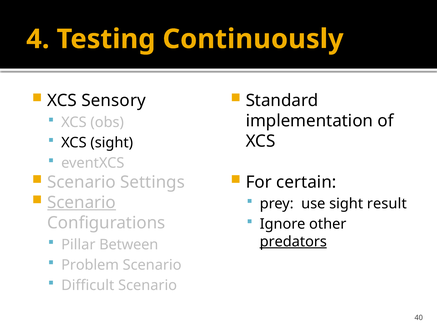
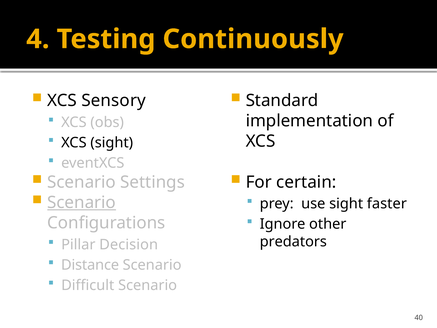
result: result -> faster
predators underline: present -> none
Between: Between -> Decision
Problem: Problem -> Distance
